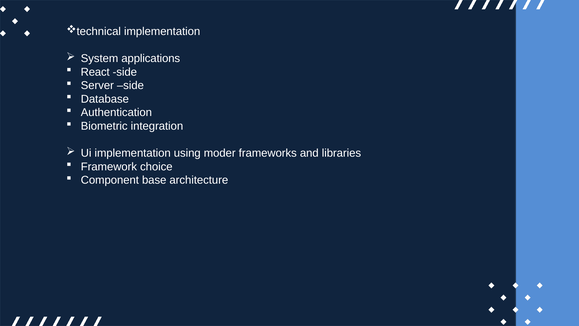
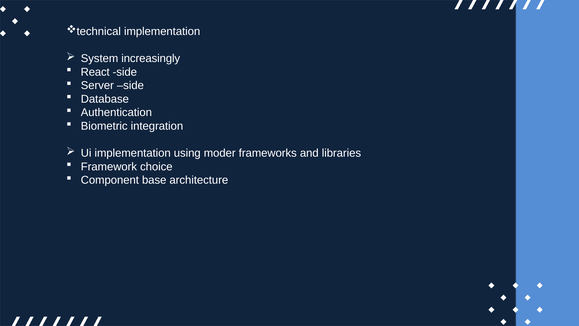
applications: applications -> increasingly
